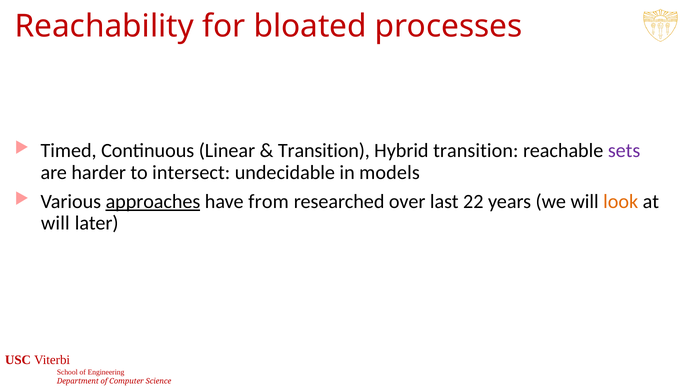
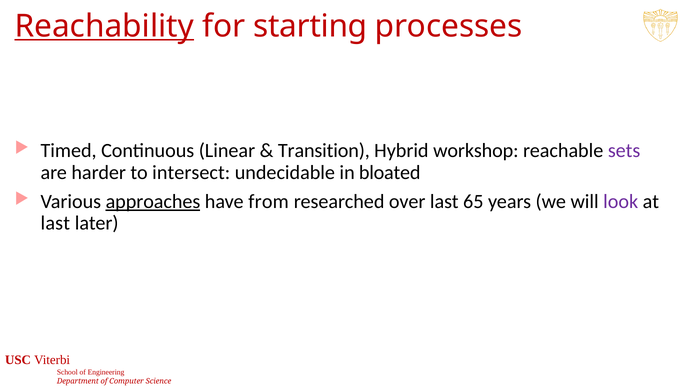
Reachability underline: none -> present
bloated: bloated -> starting
Hybrid transition: transition -> workshop
models: models -> bloated
22: 22 -> 65
look colour: orange -> purple
will at (55, 223): will -> last
